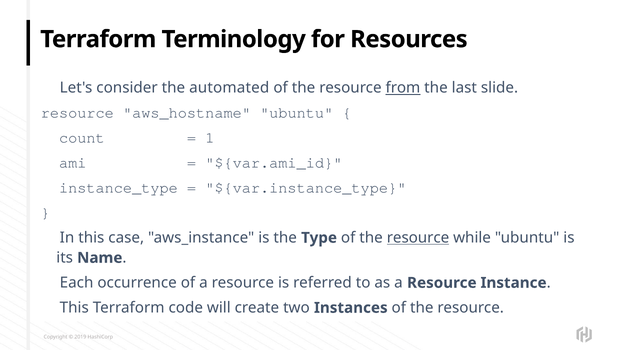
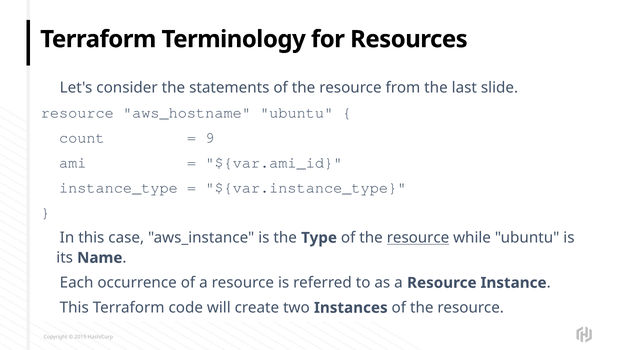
automated: automated -> statements
from underline: present -> none
1: 1 -> 9
